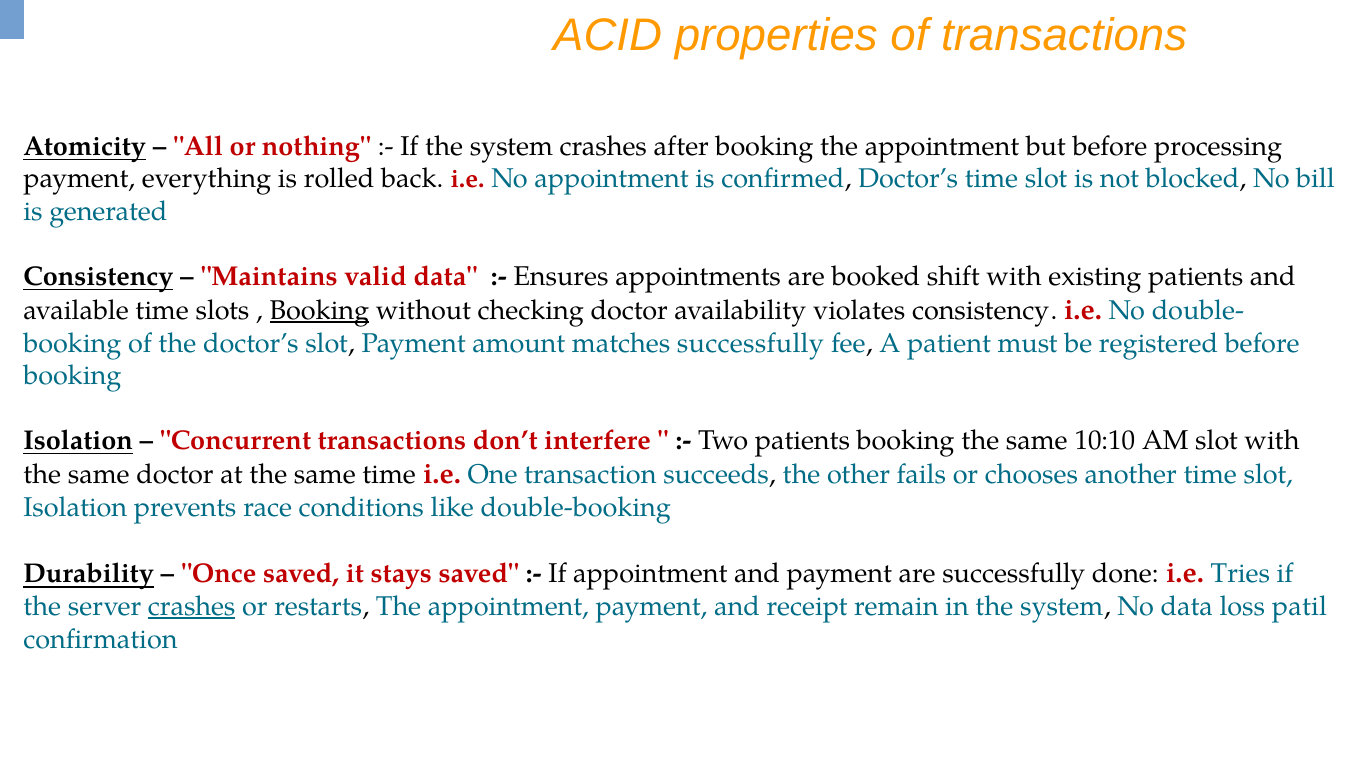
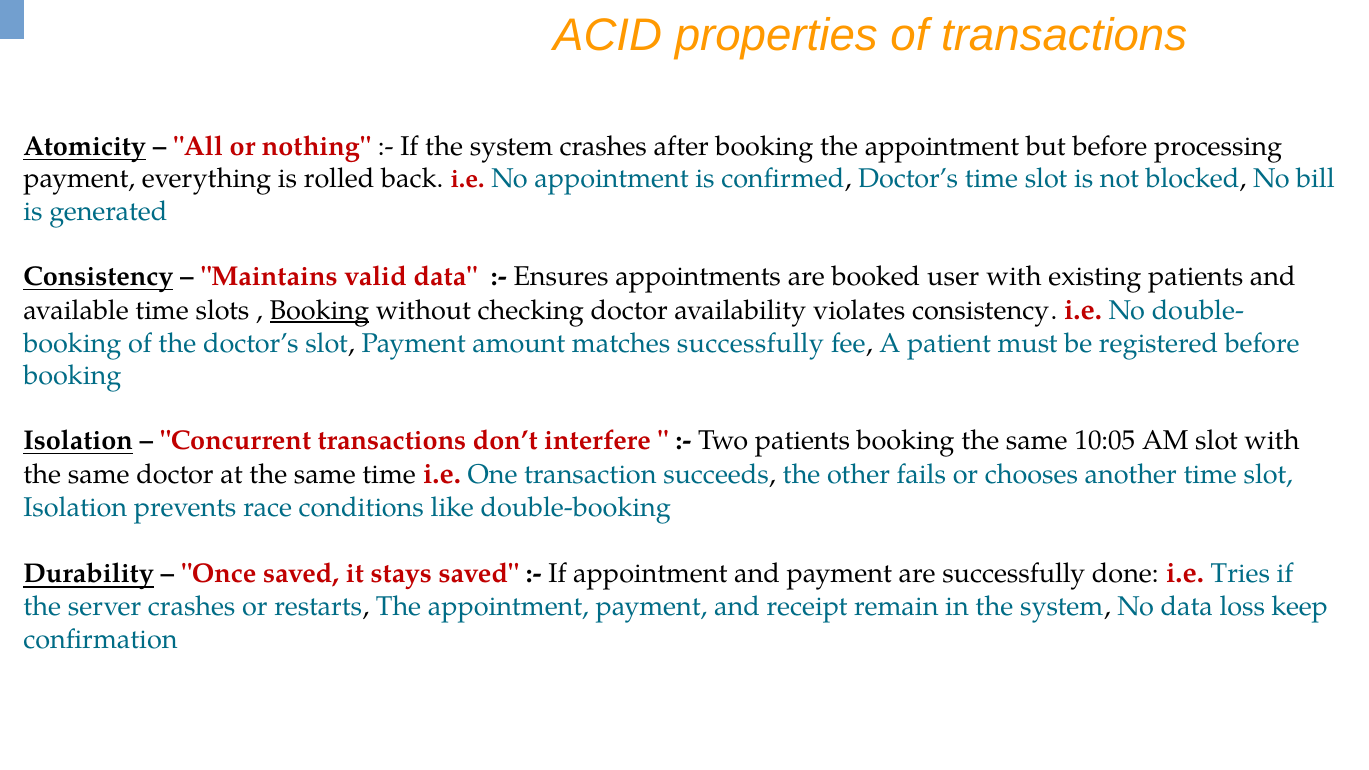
shift: shift -> user
10:10: 10:10 -> 10:05
crashes at (192, 607) underline: present -> none
patil: patil -> keep
